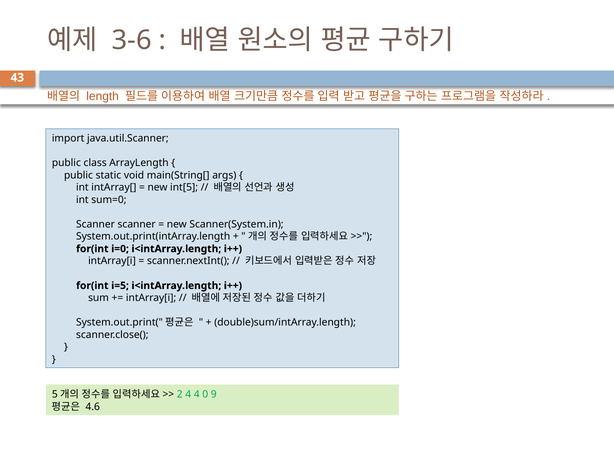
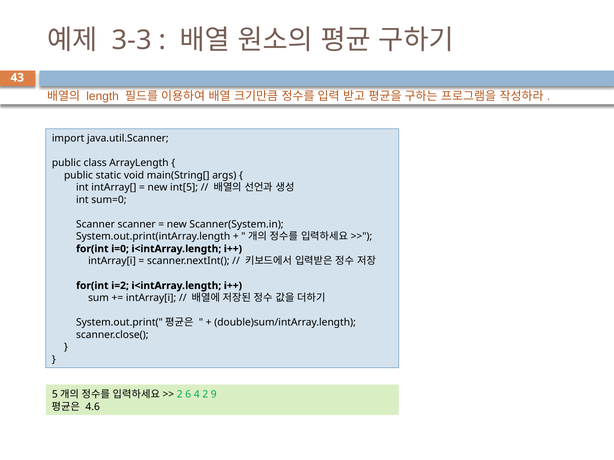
3-6: 3-6 -> 3-3
i=5: i=5 -> i=2
2 4: 4 -> 6
4 0: 0 -> 2
